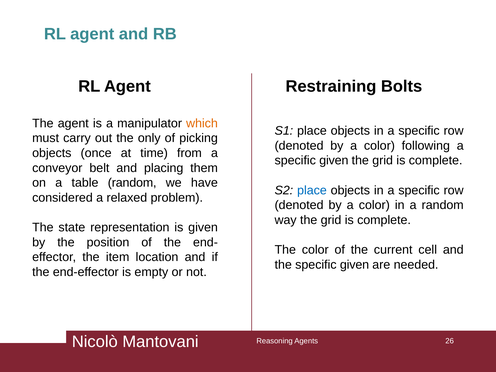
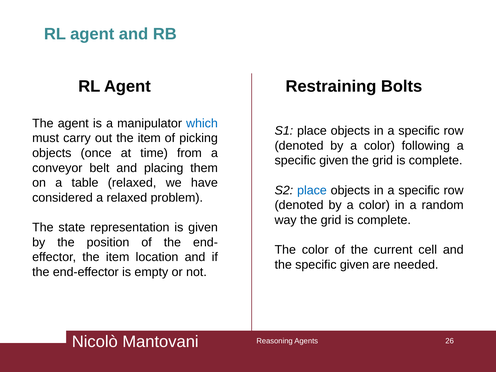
which colour: orange -> blue
out the only: only -> item
table random: random -> relaxed
